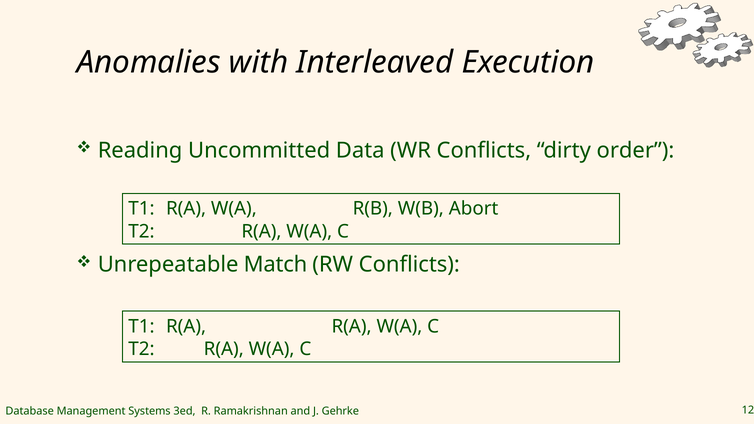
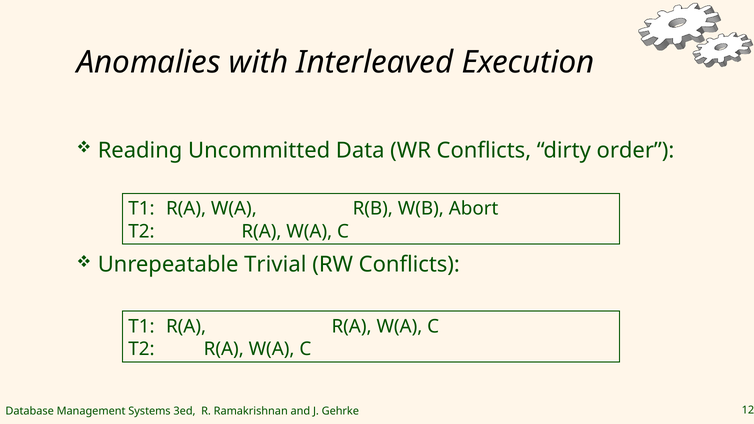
Match: Match -> Trivial
